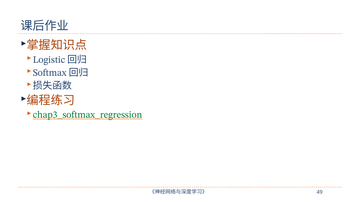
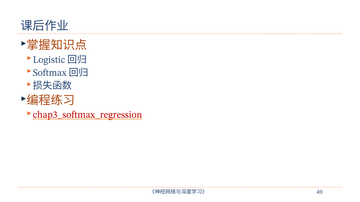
chap3_softmax_regression colour: green -> red
